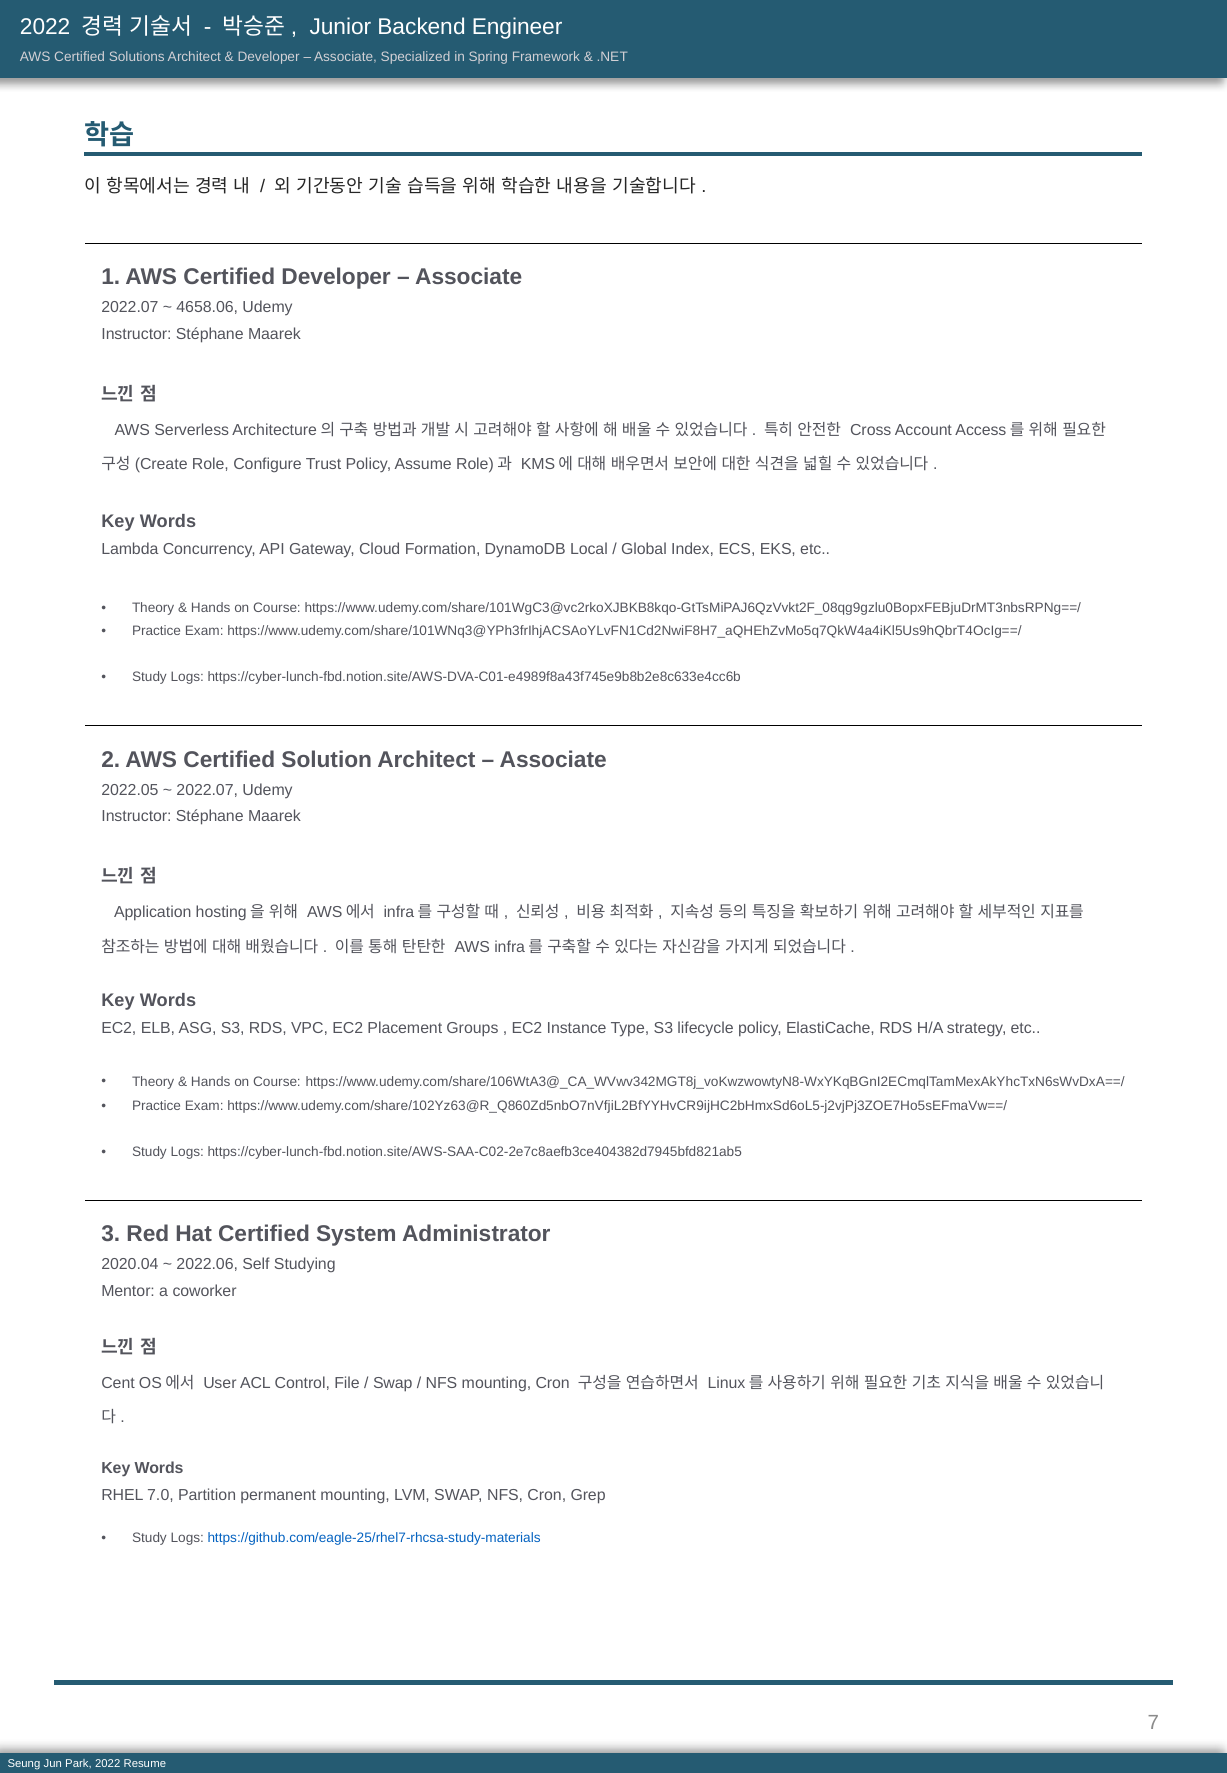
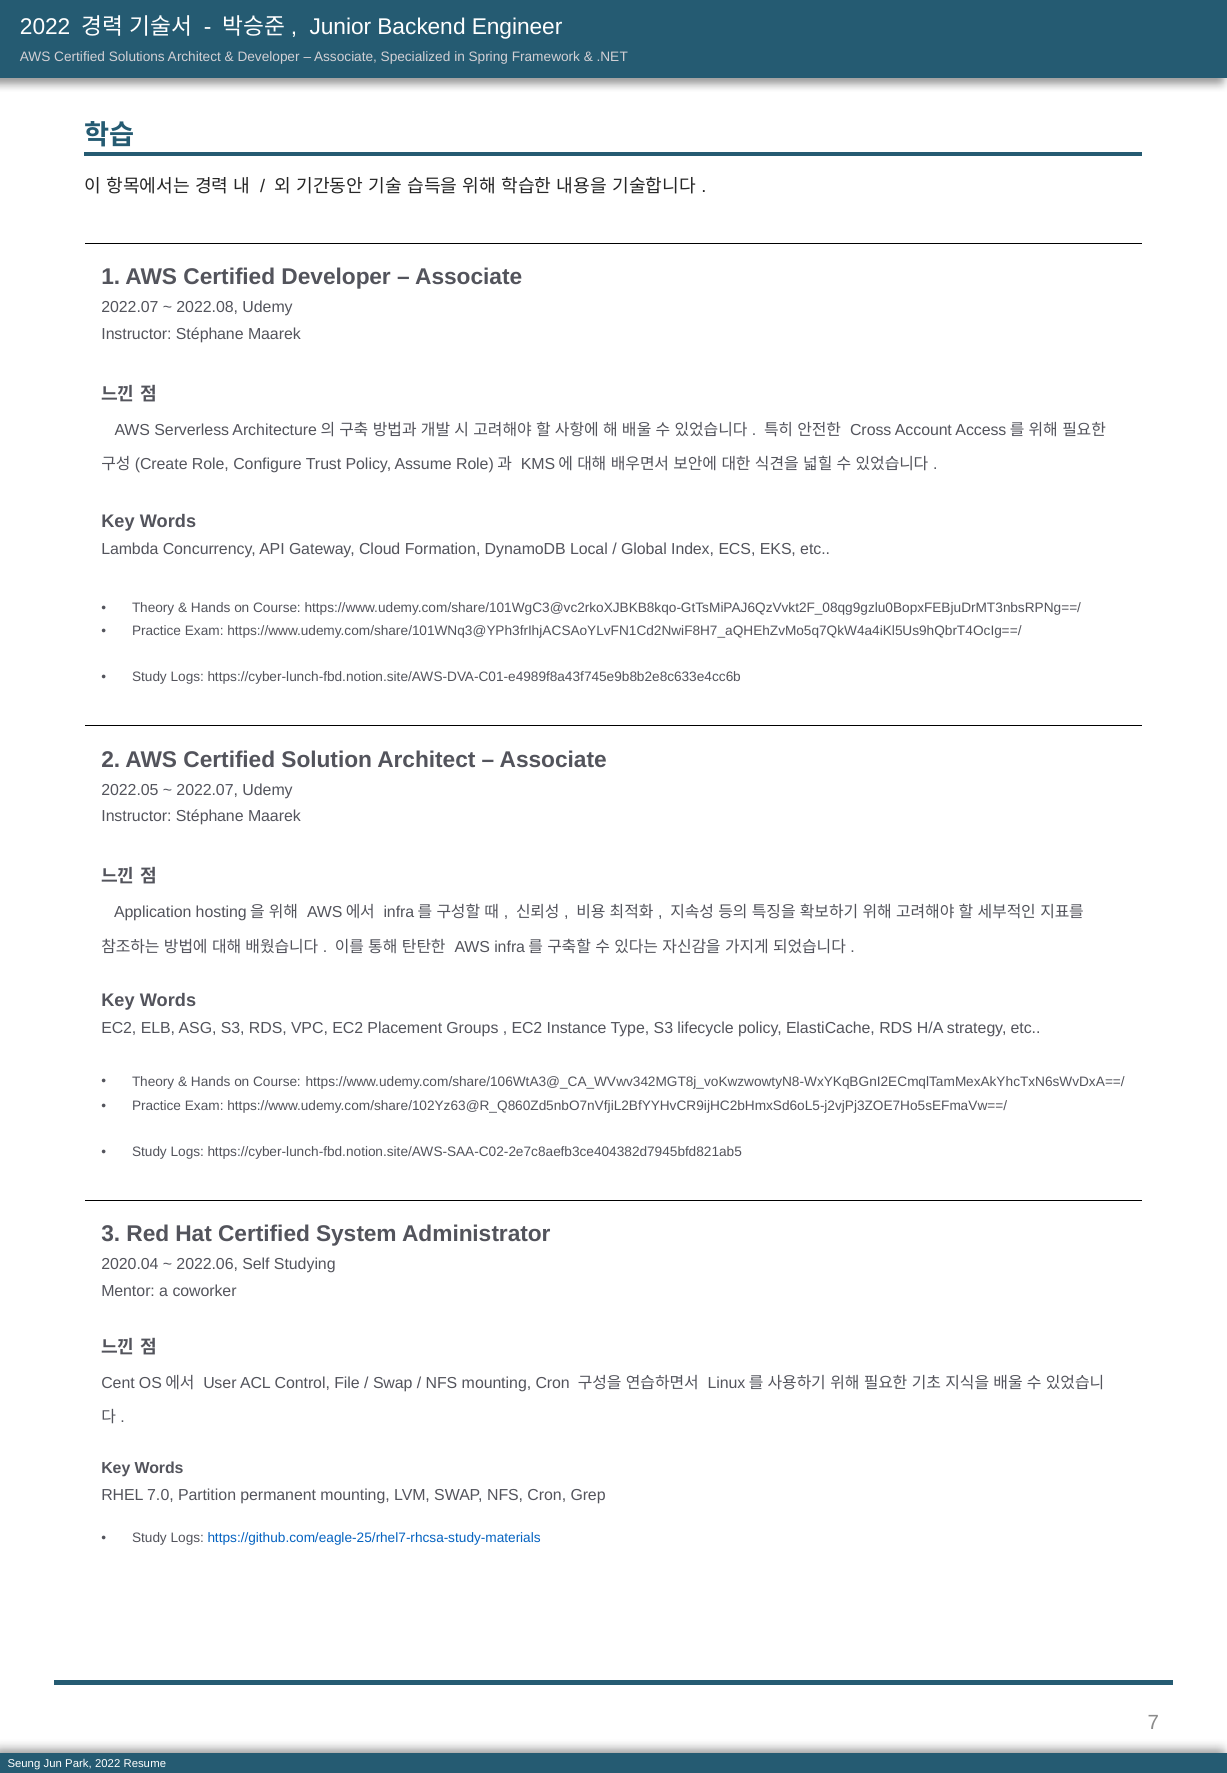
4658.06: 4658.06 -> 2022.08
